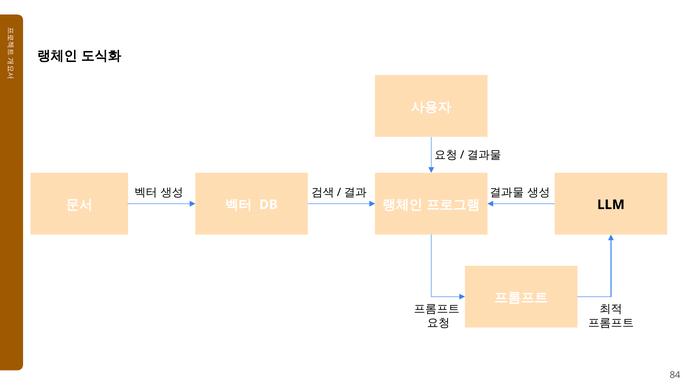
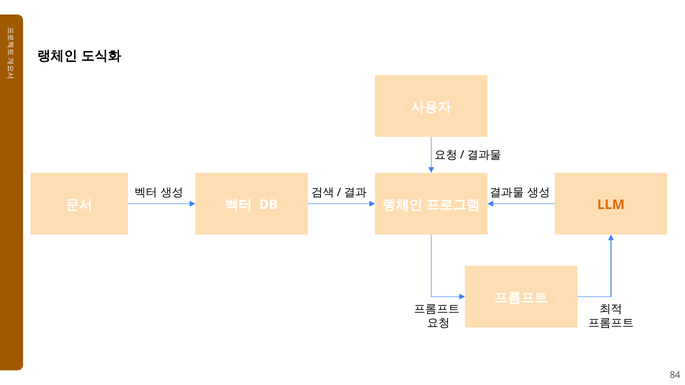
LLM colour: black -> orange
